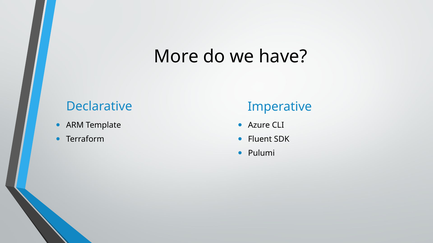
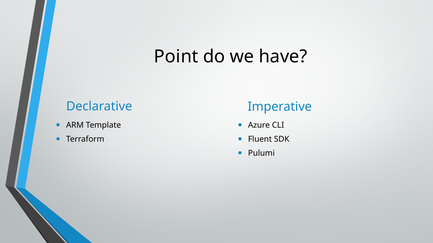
More: More -> Point
